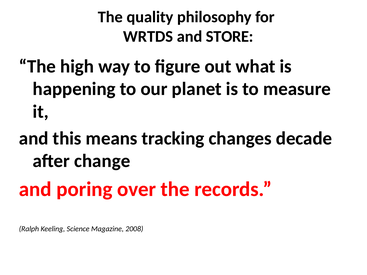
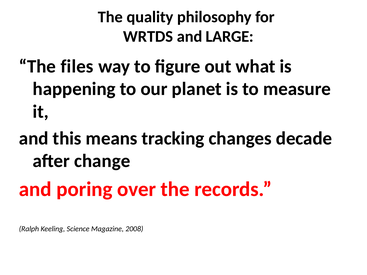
STORE: STORE -> LARGE
high: high -> files
